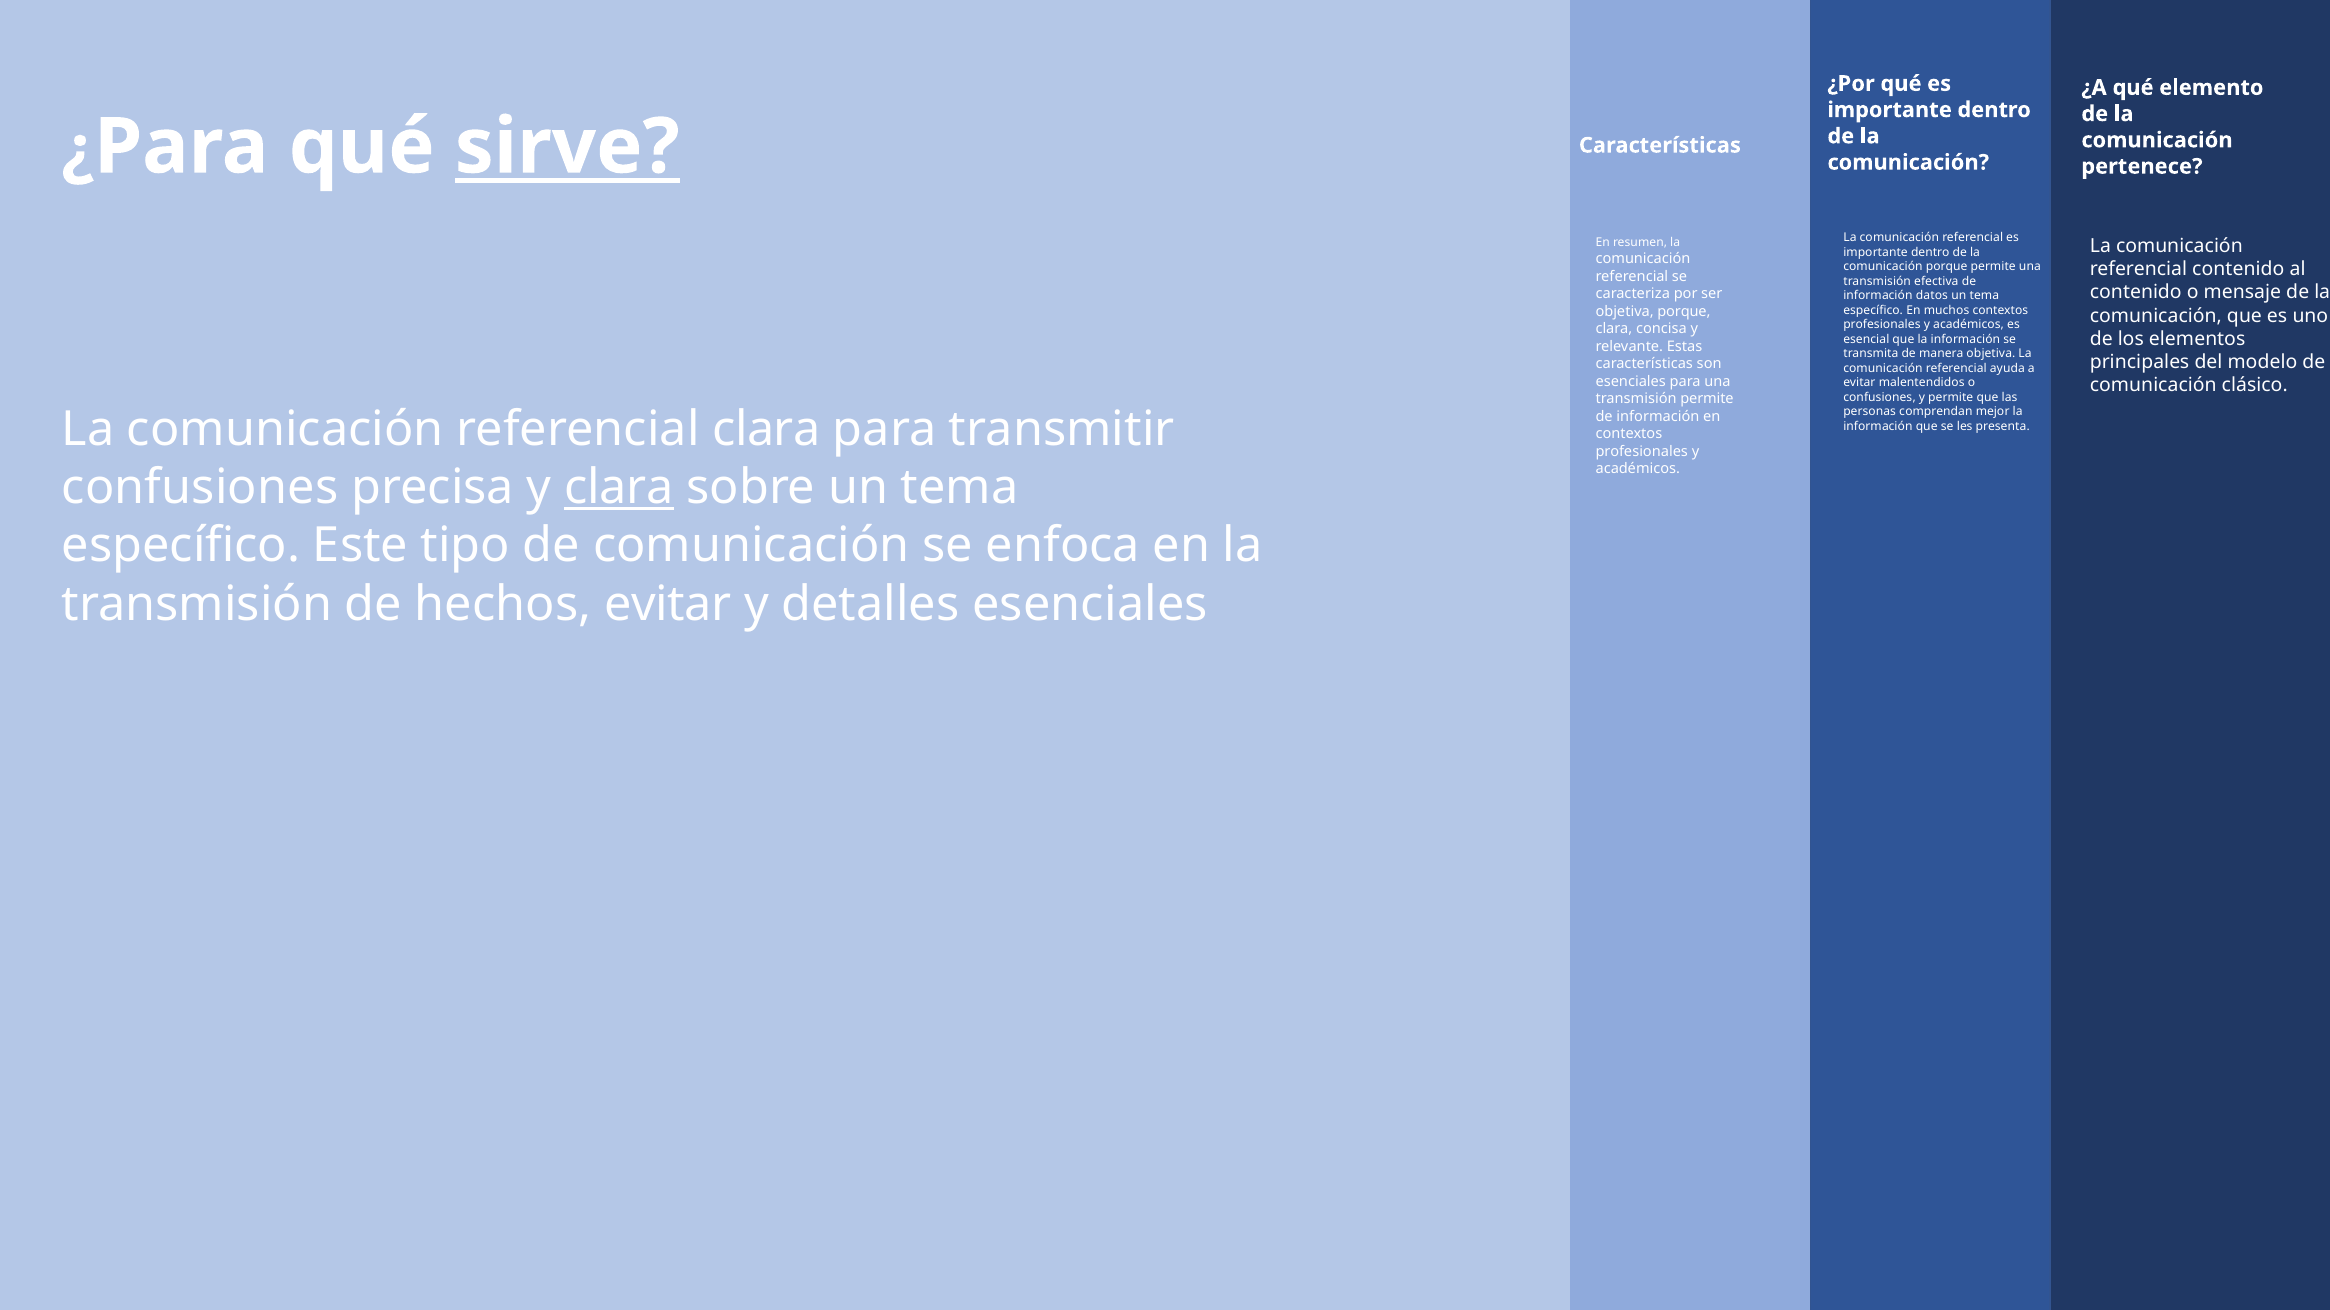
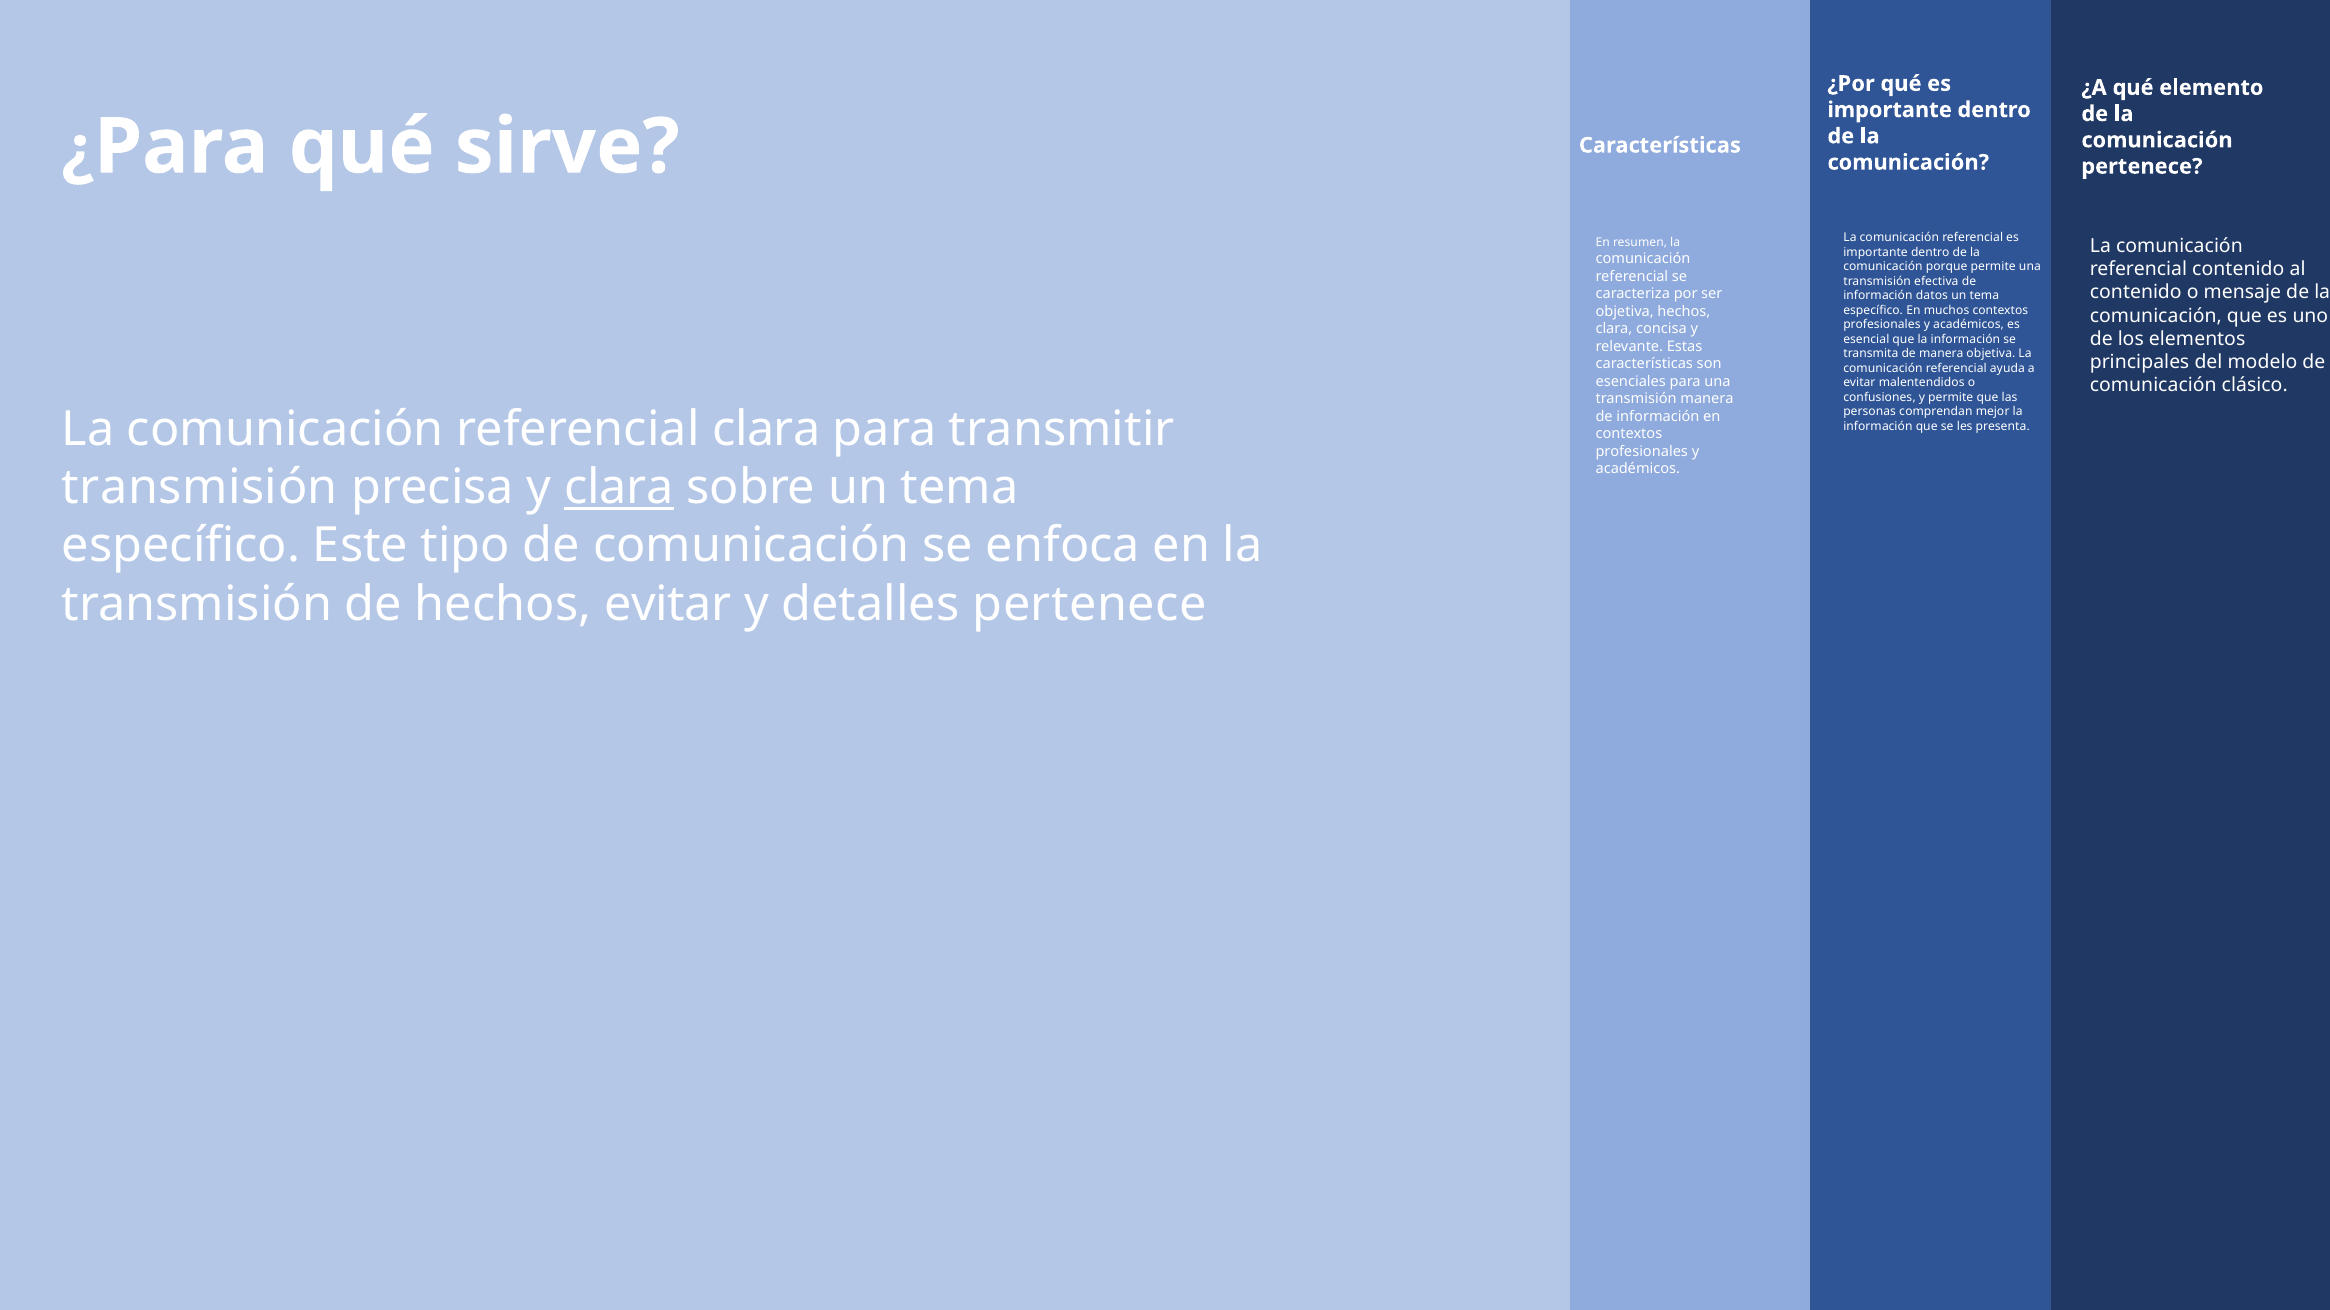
sirve underline: present -> none
objetiva porque: porque -> hechos
transmisión permite: permite -> manera
confusiones at (200, 488): confusiones -> transmisión
detalles esenciales: esenciales -> pertenece
